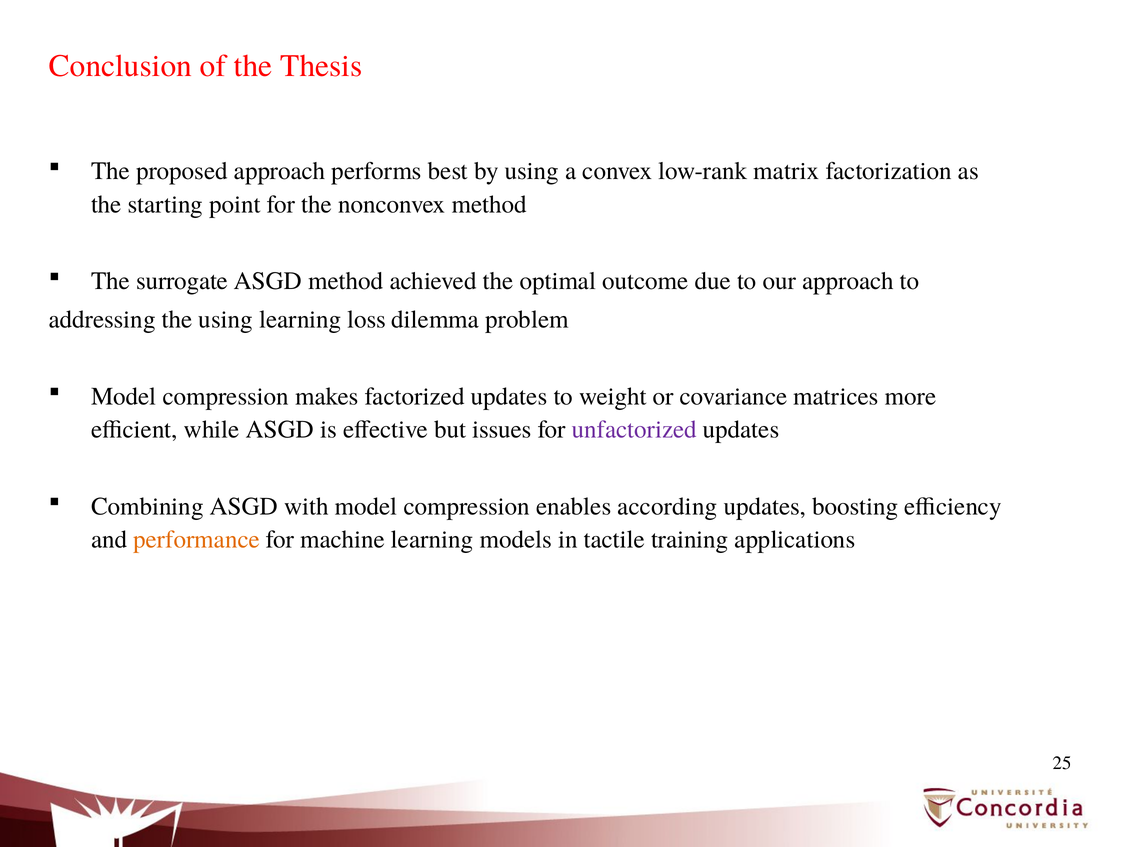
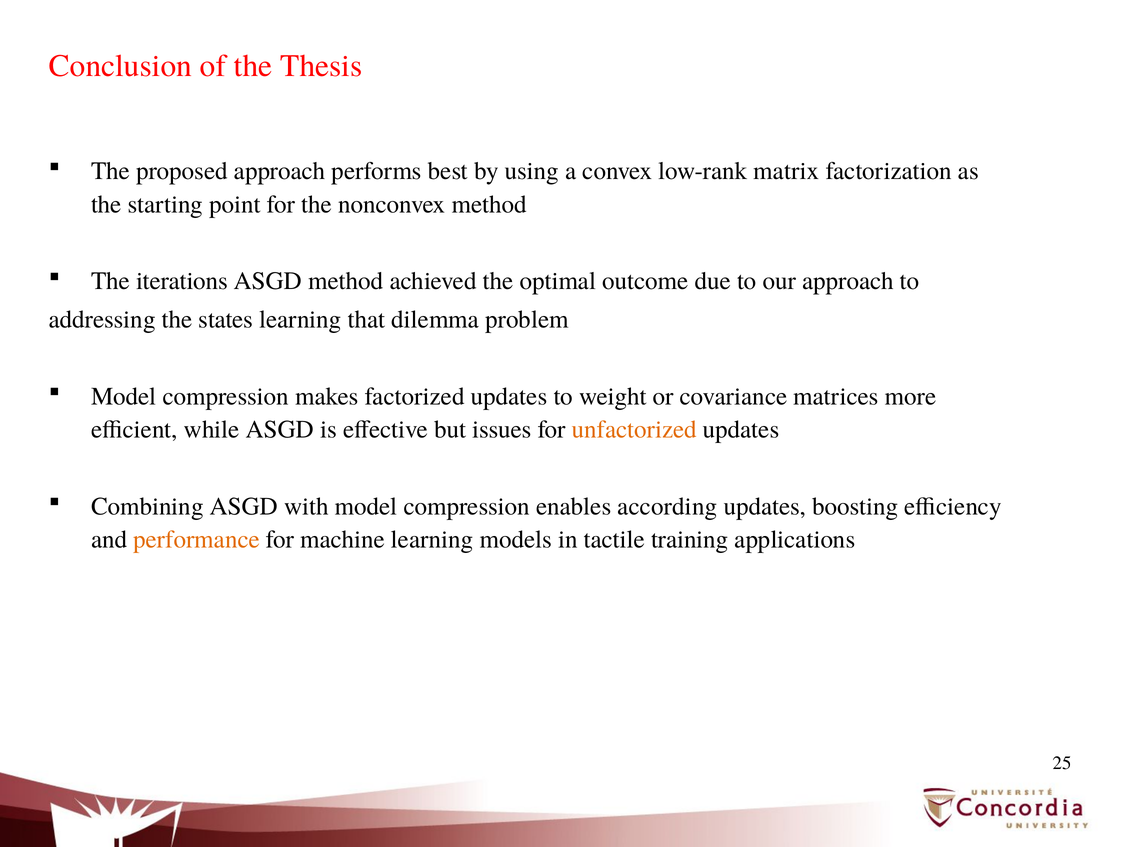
surrogate: surrogate -> iterations
the using: using -> states
loss: loss -> that
unfactorized colour: purple -> orange
